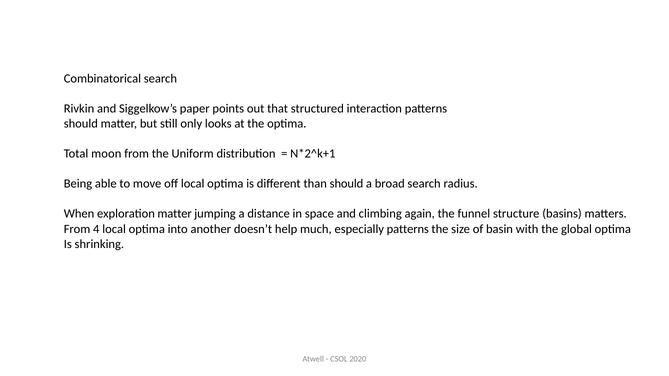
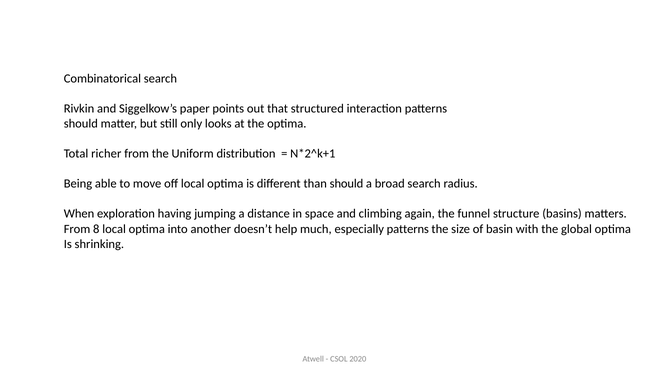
moon: moon -> richer
exploration matter: matter -> having
4: 4 -> 8
